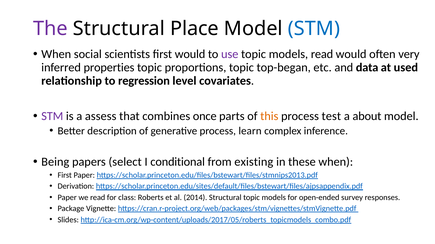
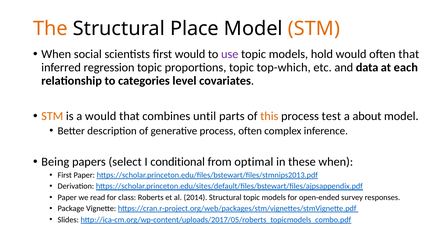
The colour: purple -> orange
STM at (314, 29) colour: blue -> orange
models read: read -> hold
often very: very -> that
properties: properties -> regression
top-began: top-began -> top-which
used: used -> each
regression: regression -> categories
STM at (52, 116) colour: purple -> orange
a assess: assess -> would
once: once -> until
process learn: learn -> often
existing: existing -> optimal
